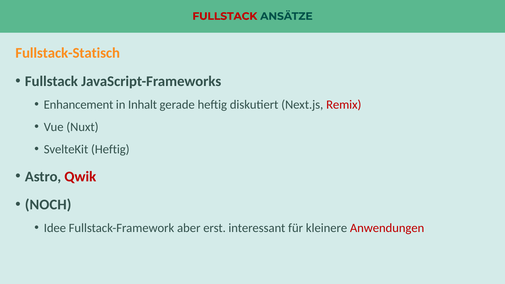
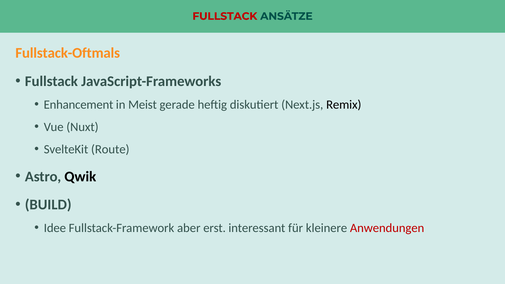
Fullstack-Statisch: Fullstack-Statisch -> Fullstack-Oftmals
Inhalt: Inhalt -> Meist
Remix colour: red -> black
SvelteKit Heftig: Heftig -> Route
Qwik colour: red -> black
NOCH: NOCH -> BUILD
